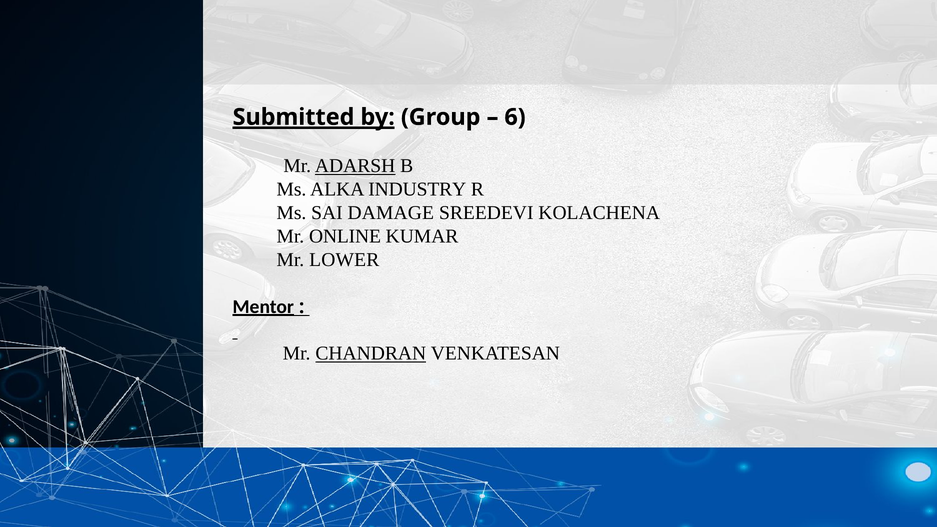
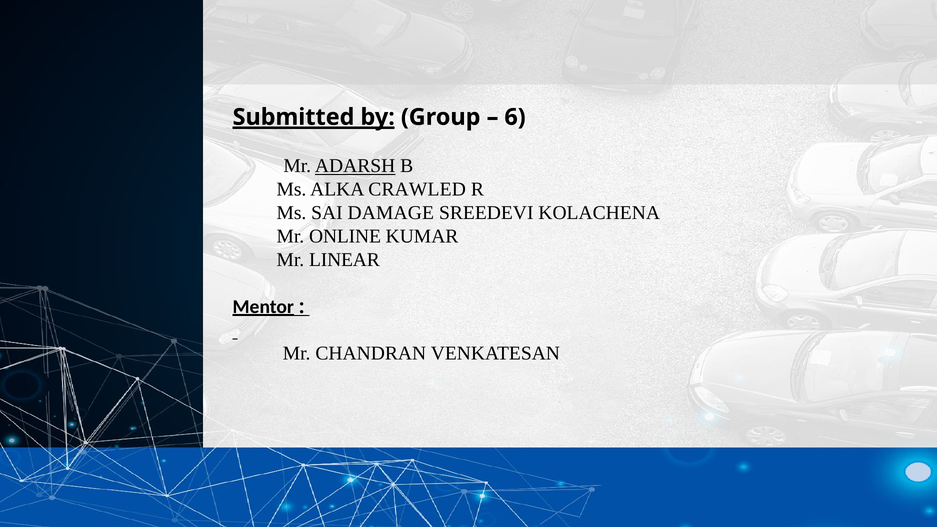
INDUSTRY: INDUSTRY -> CRAWLED
LOWER: LOWER -> LINEAR
CHANDRAN underline: present -> none
